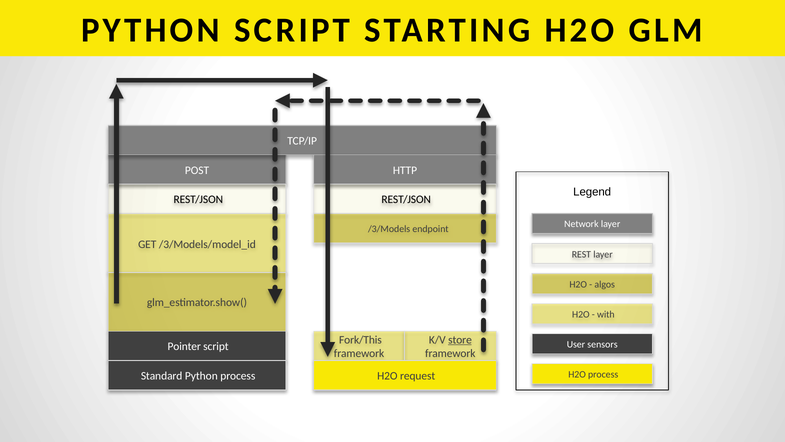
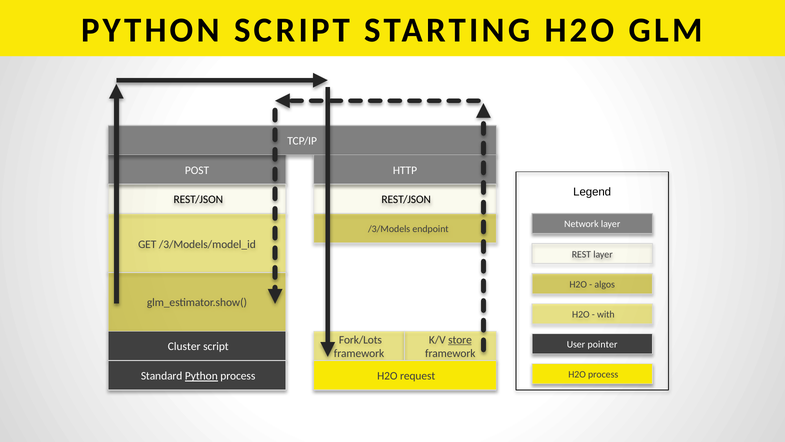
Fork/This: Fork/This -> Fork/Lots
sensors: sensors -> pointer
Pointer: Pointer -> Cluster
Python at (201, 376) underline: none -> present
